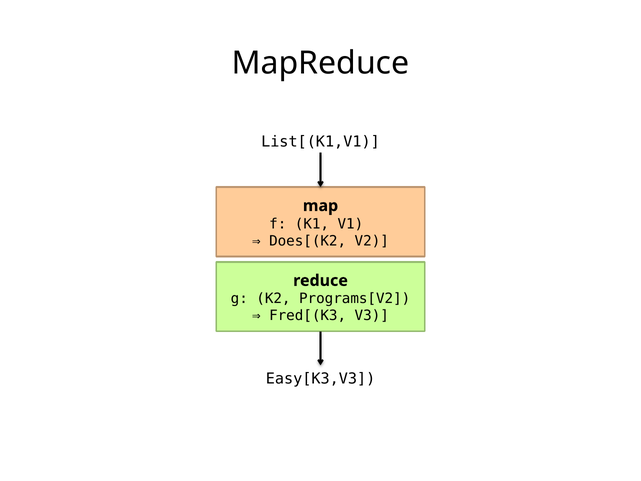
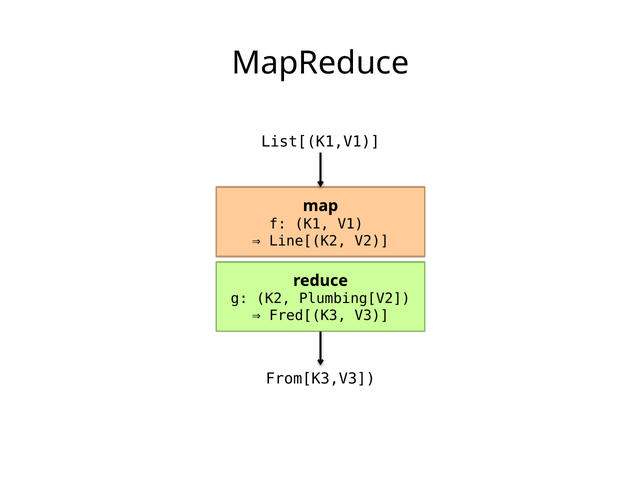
Does[(K2: Does[(K2 -> Line[(K2
Programs[V2: Programs[V2 -> Plumbing[V2
Easy[K3,V3: Easy[K3,V3 -> From[K3,V3
